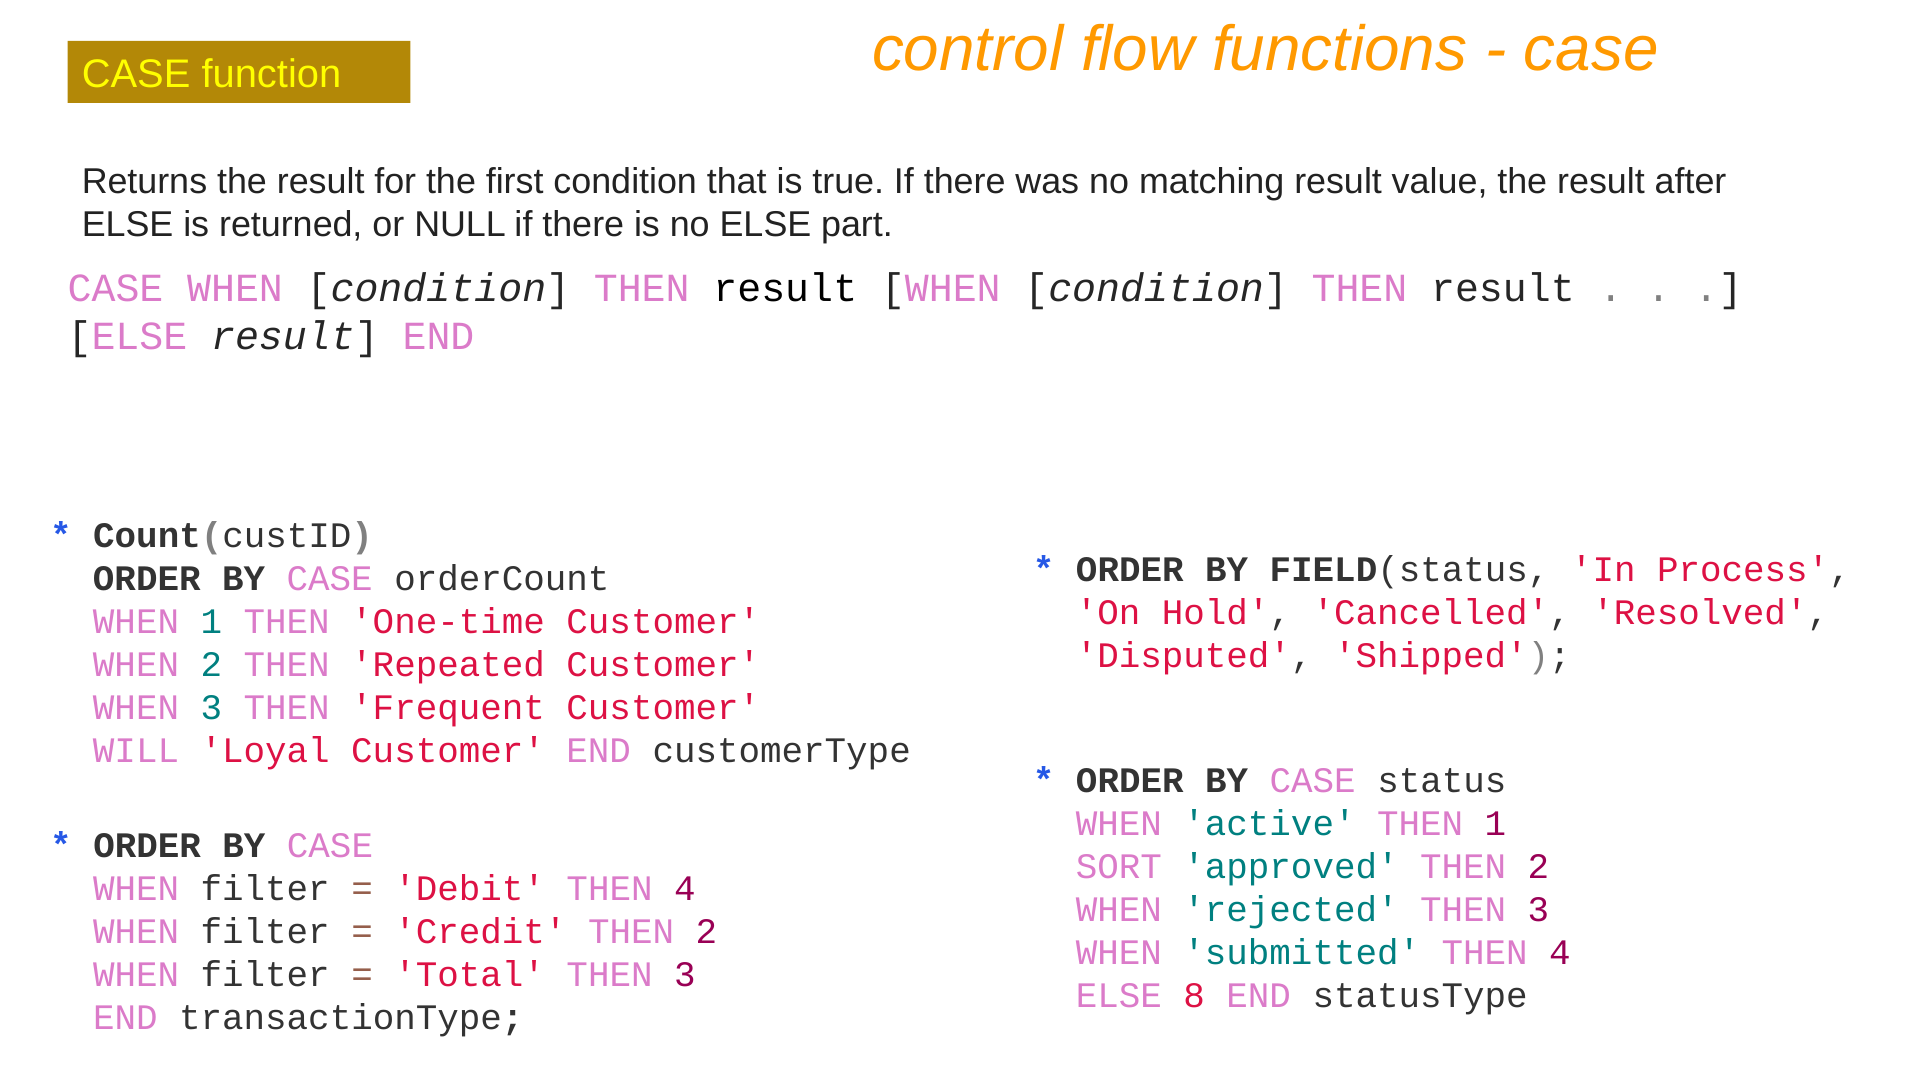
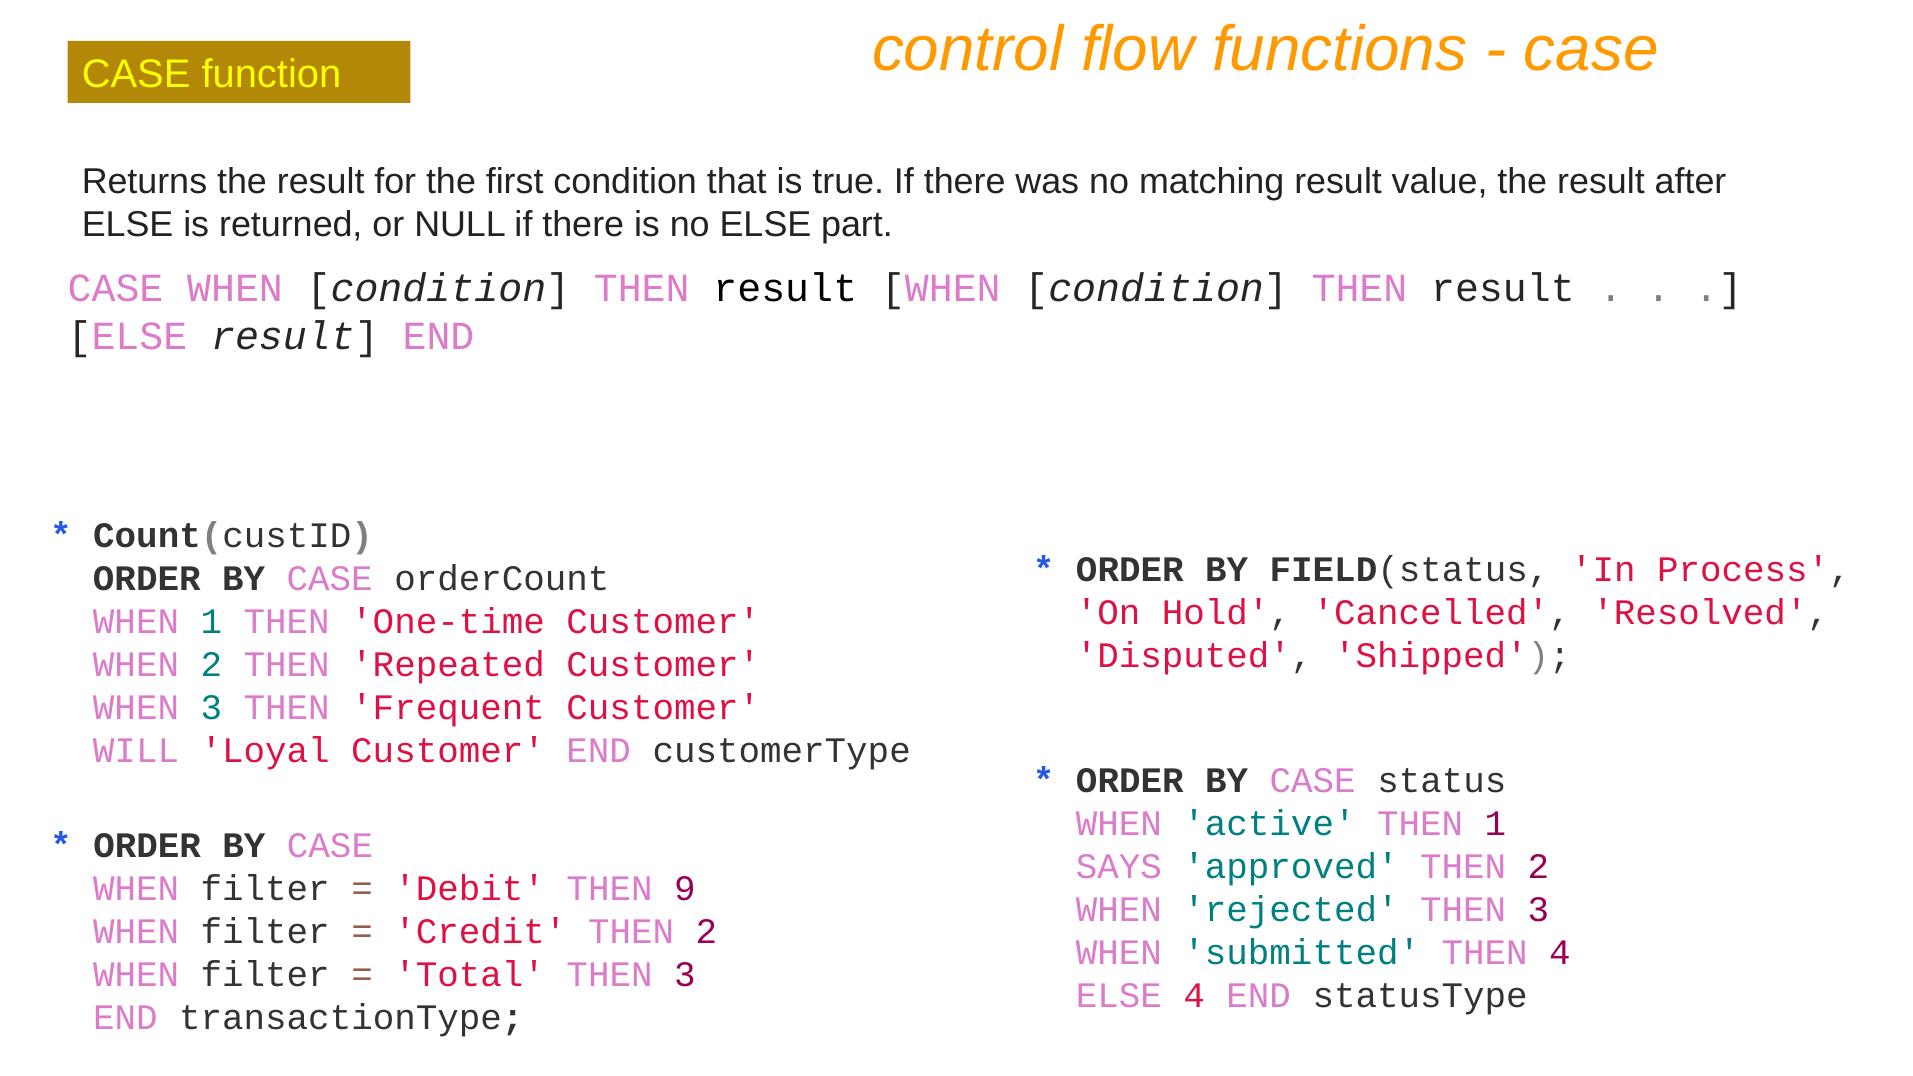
SORT: SORT -> SAYS
Debit THEN 4: 4 -> 9
ELSE 8: 8 -> 4
